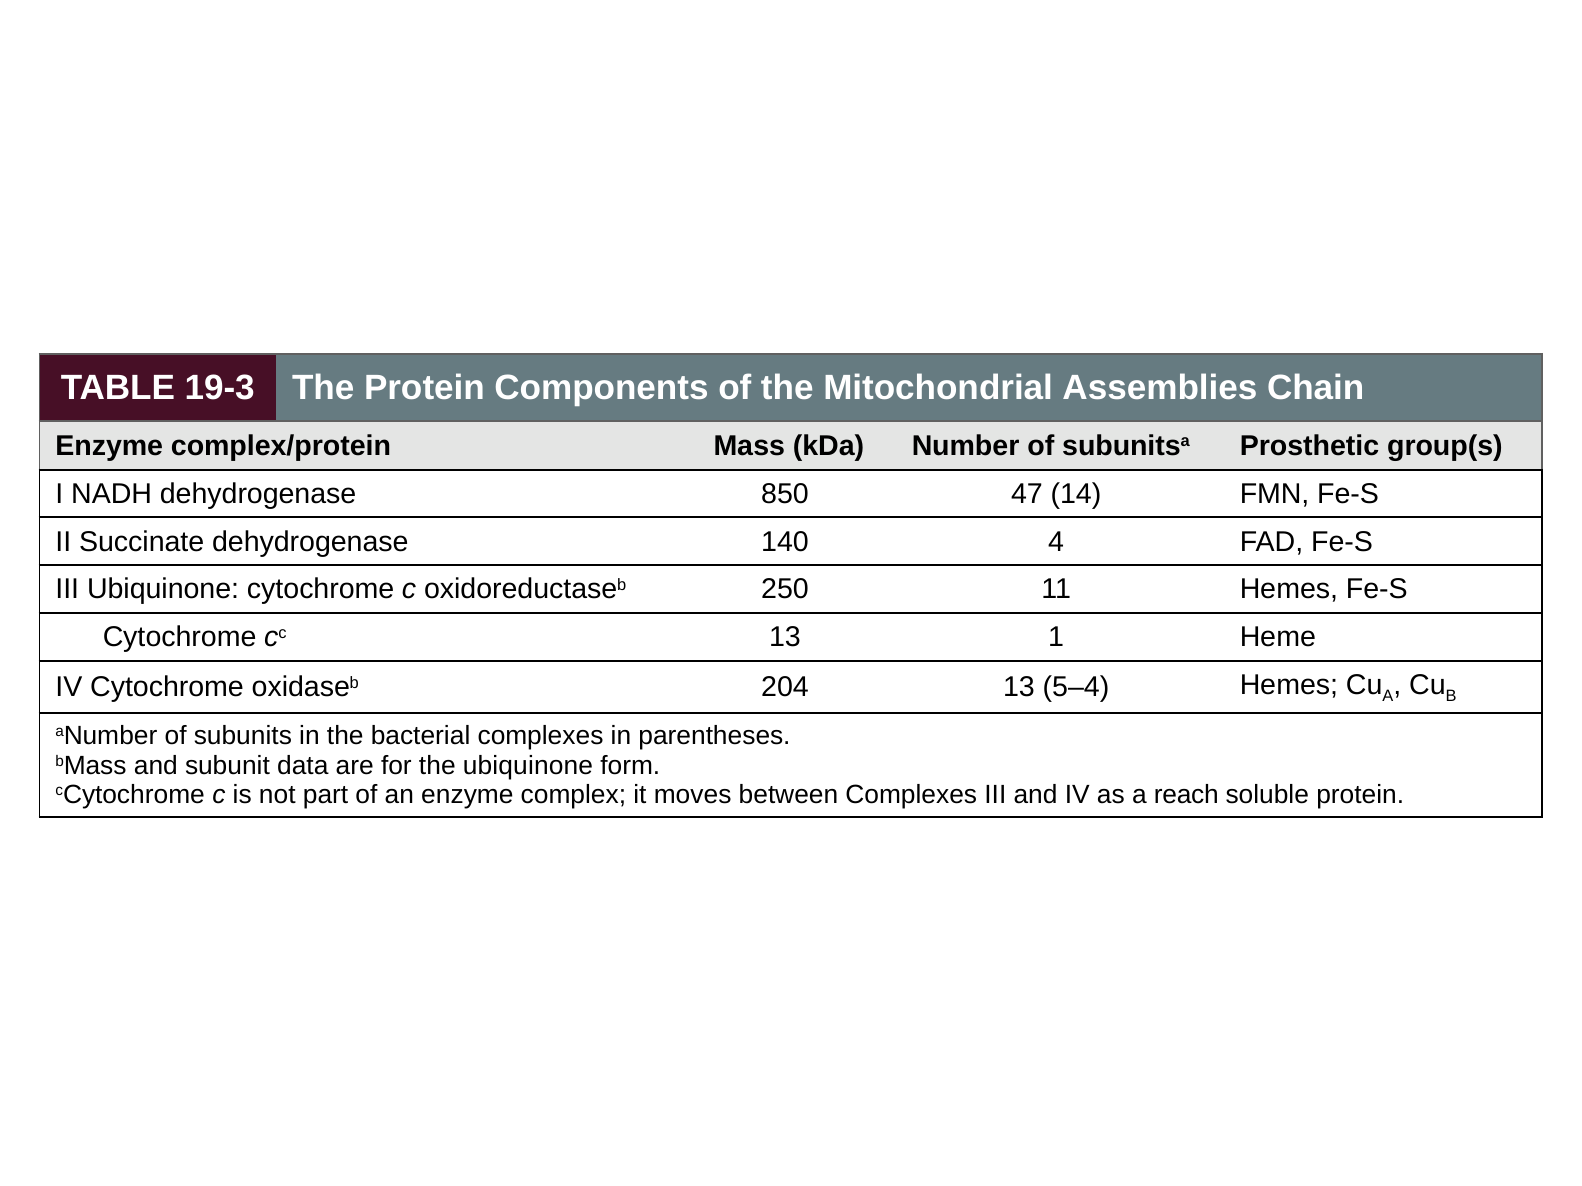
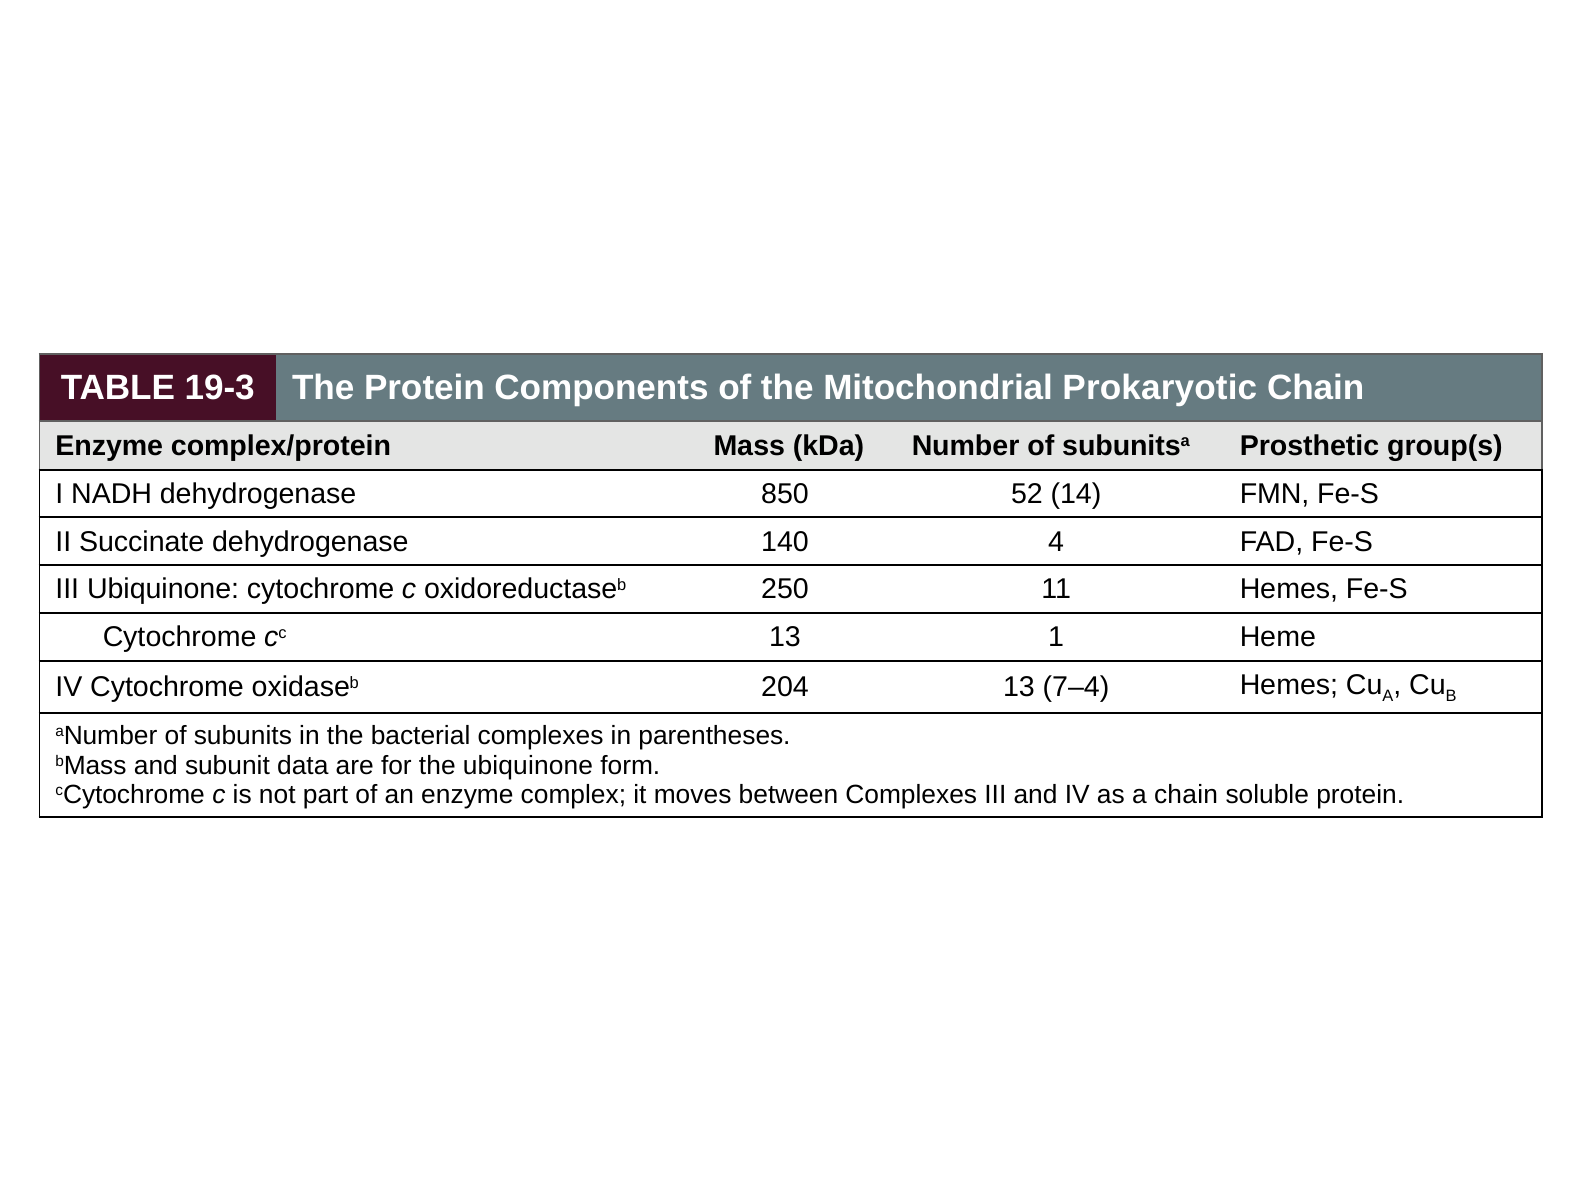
Assemblies: Assemblies -> Prokaryotic
47: 47 -> 52
5–4: 5–4 -> 7–4
a reach: reach -> chain
